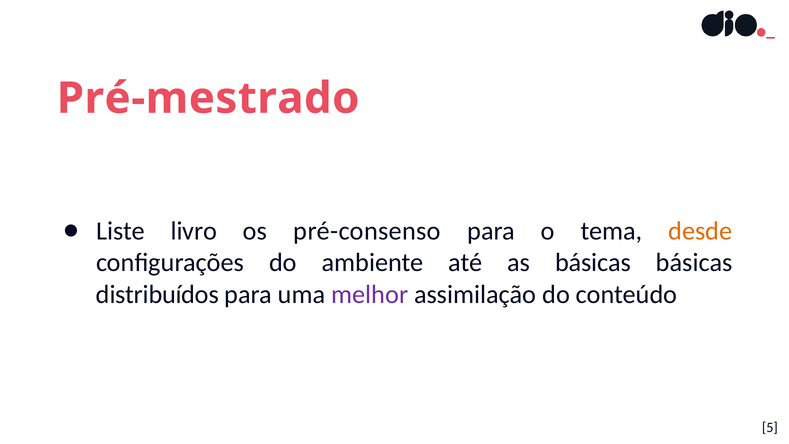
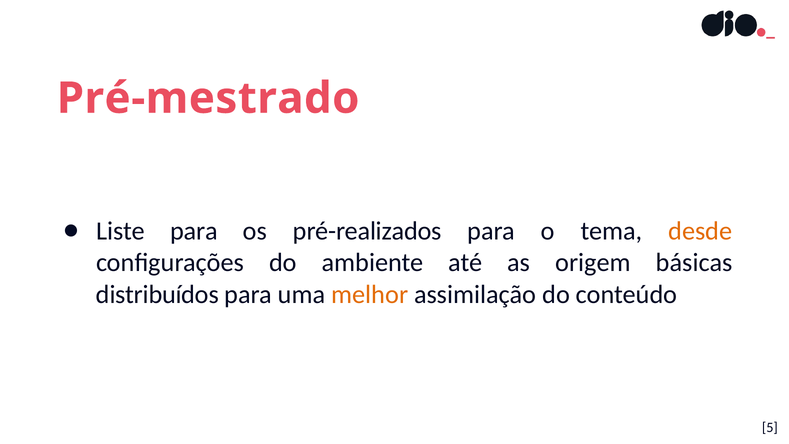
Liste livro: livro -> para
pré-consenso: pré-consenso -> pré-realizados
as básicas: básicas -> origem
melhor colour: purple -> orange
